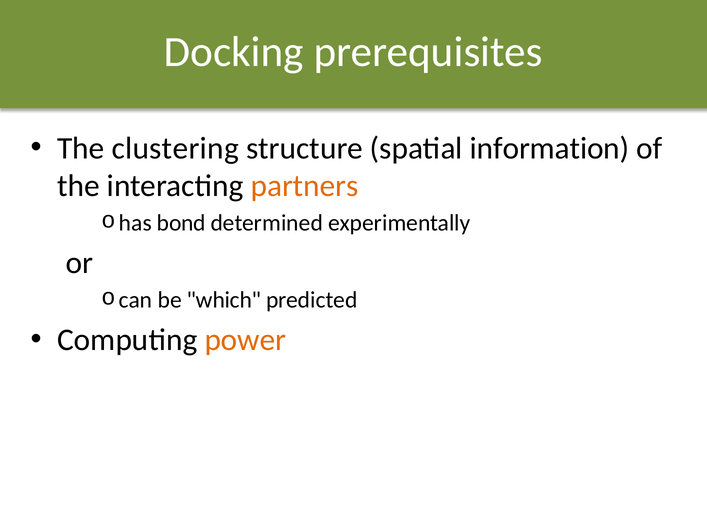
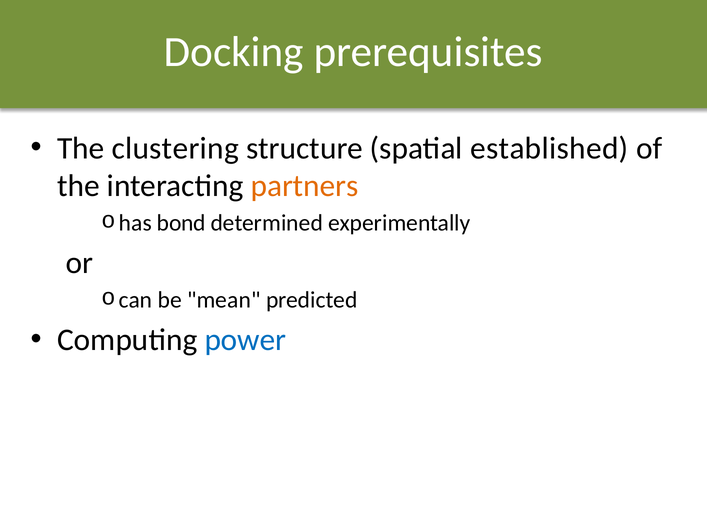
information: information -> established
which: which -> mean
power colour: orange -> blue
